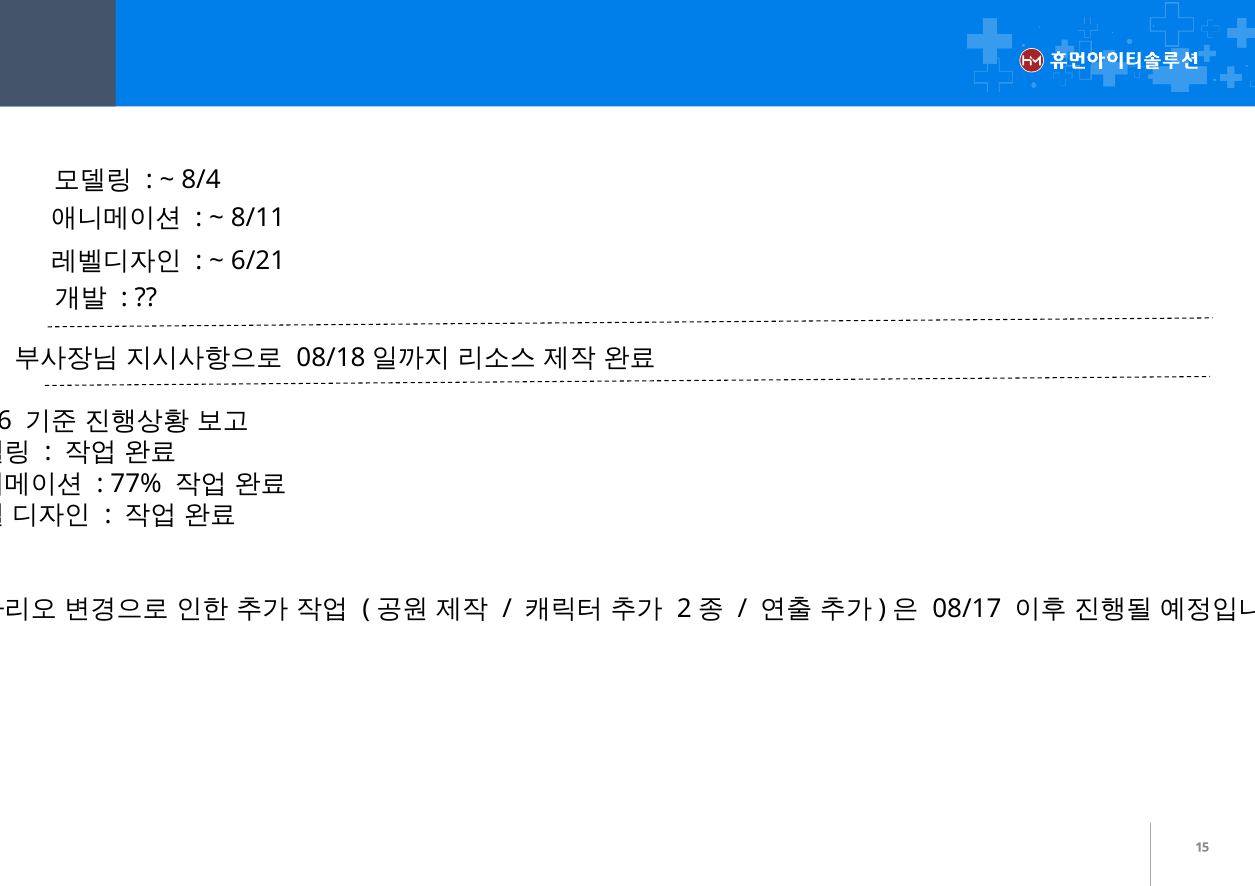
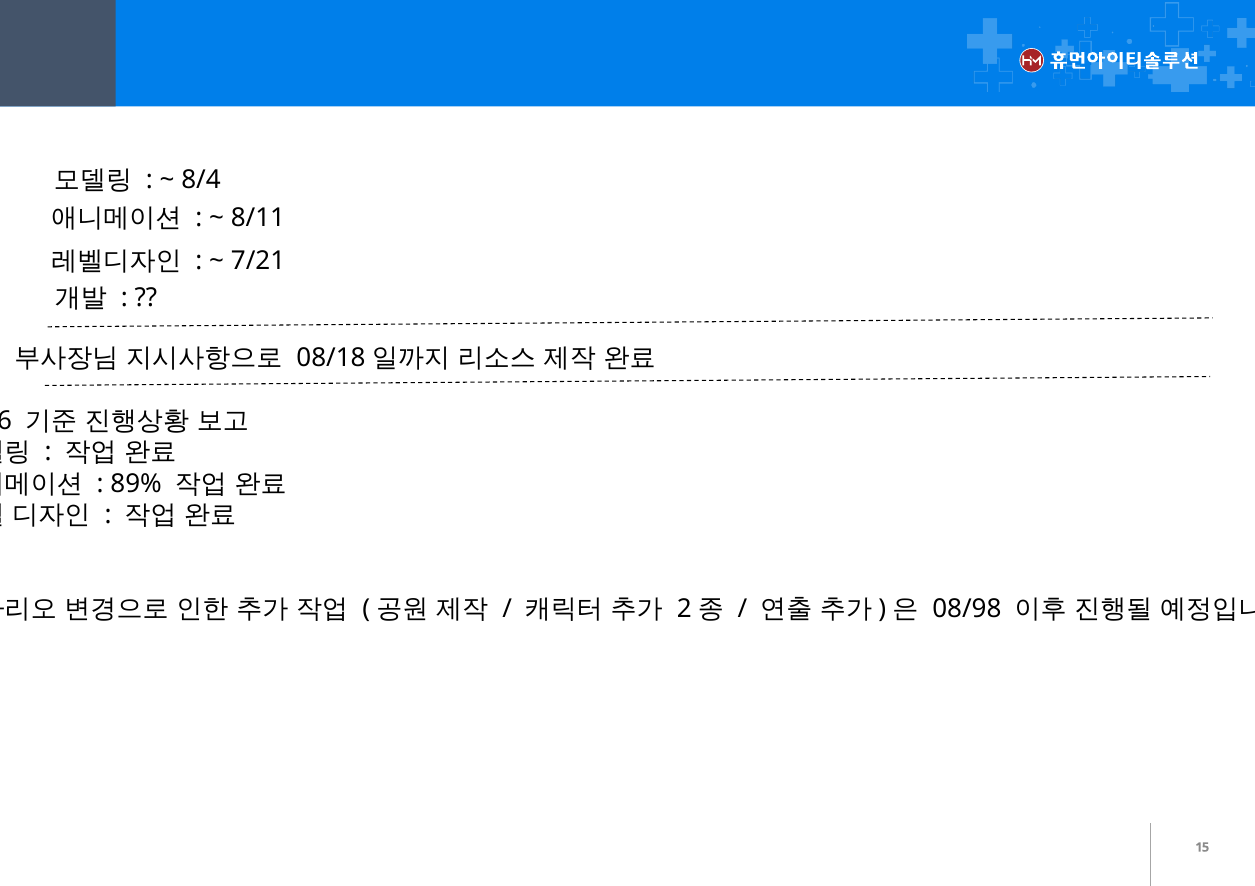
6/21: 6/21 -> 7/21
77%: 77% -> 89%
08/17: 08/17 -> 08/98
